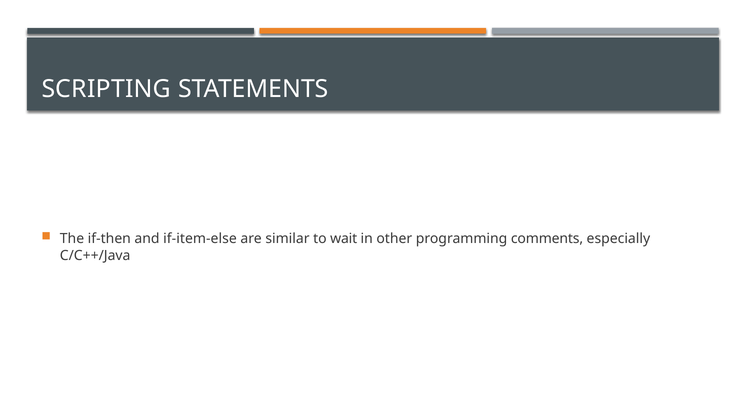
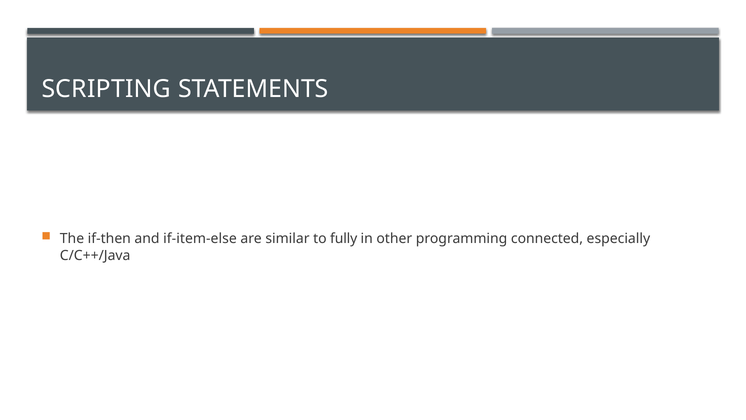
wait: wait -> fully
comments: comments -> connected
